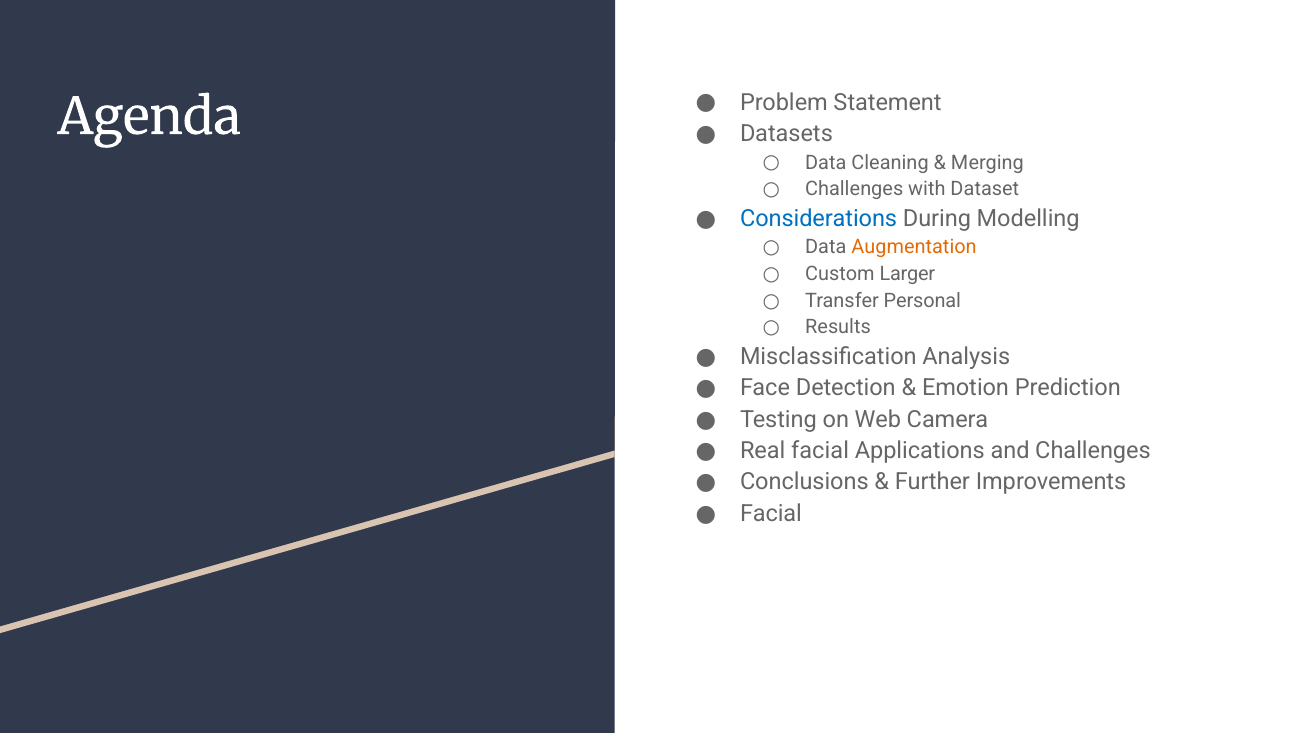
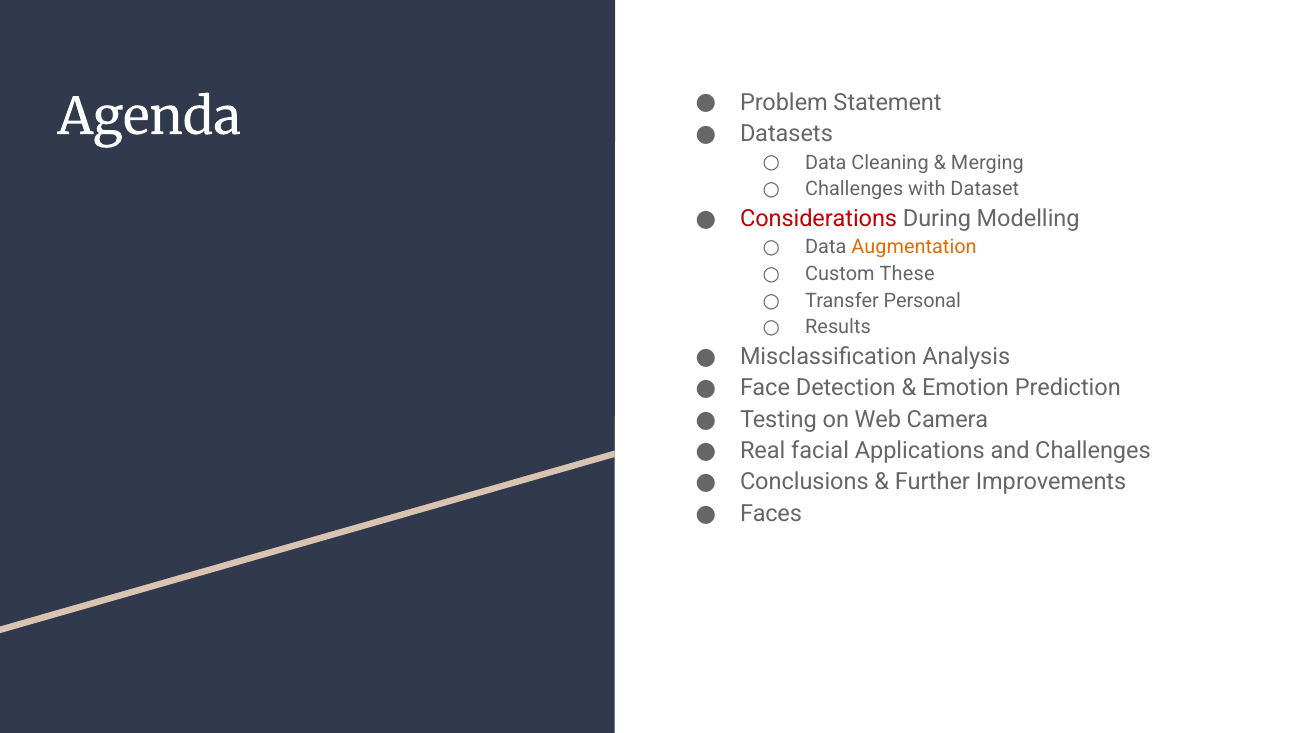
Considerations colour: blue -> red
Larger: Larger -> These
Facial at (771, 514): Facial -> Faces
